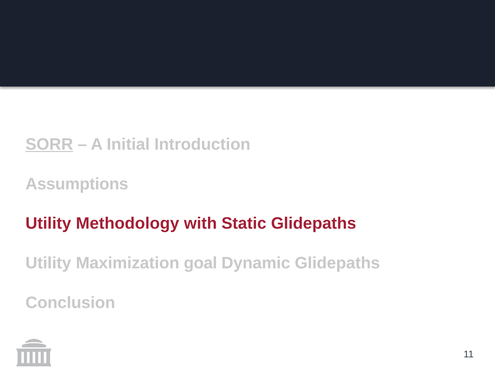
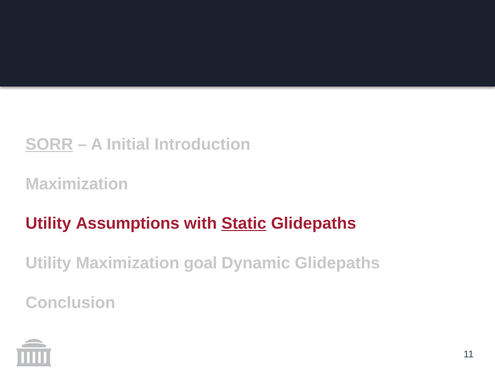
Assumptions at (77, 184): Assumptions -> Maximization
Methodology: Methodology -> Assumptions
Static underline: none -> present
